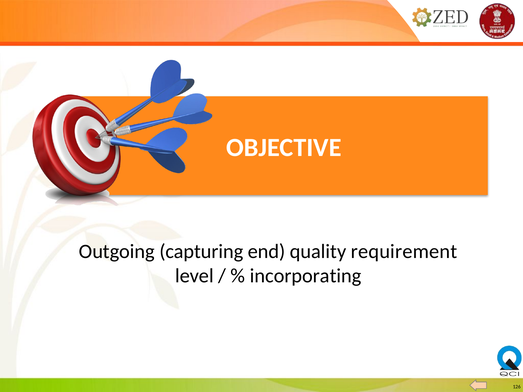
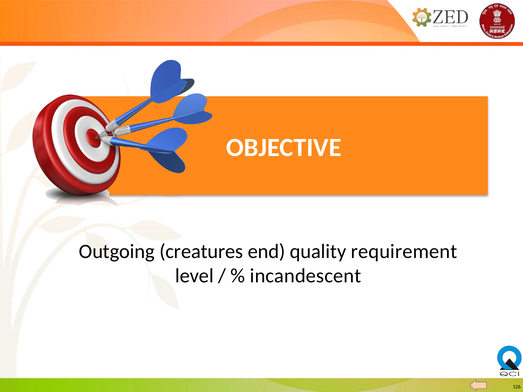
capturing: capturing -> creatures
incorporating: incorporating -> incandescent
